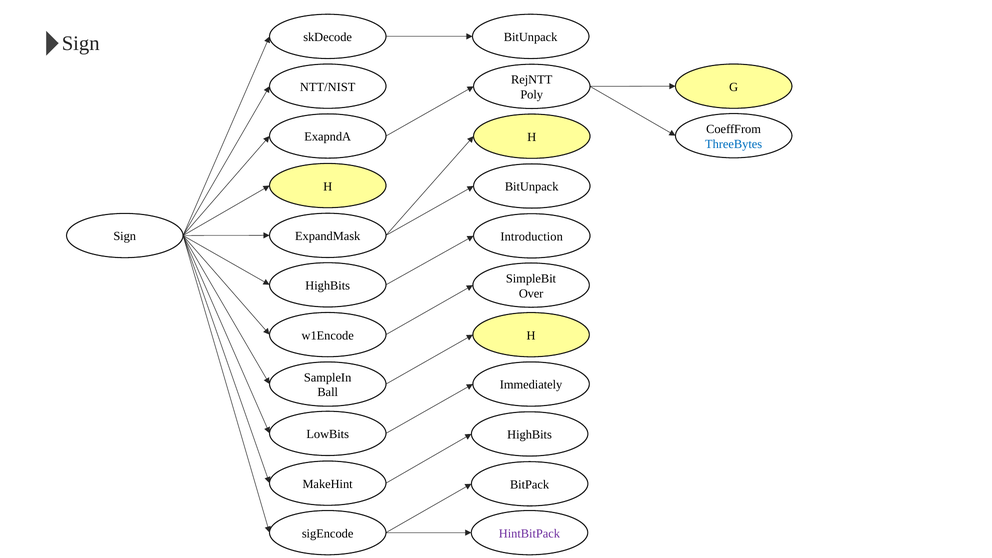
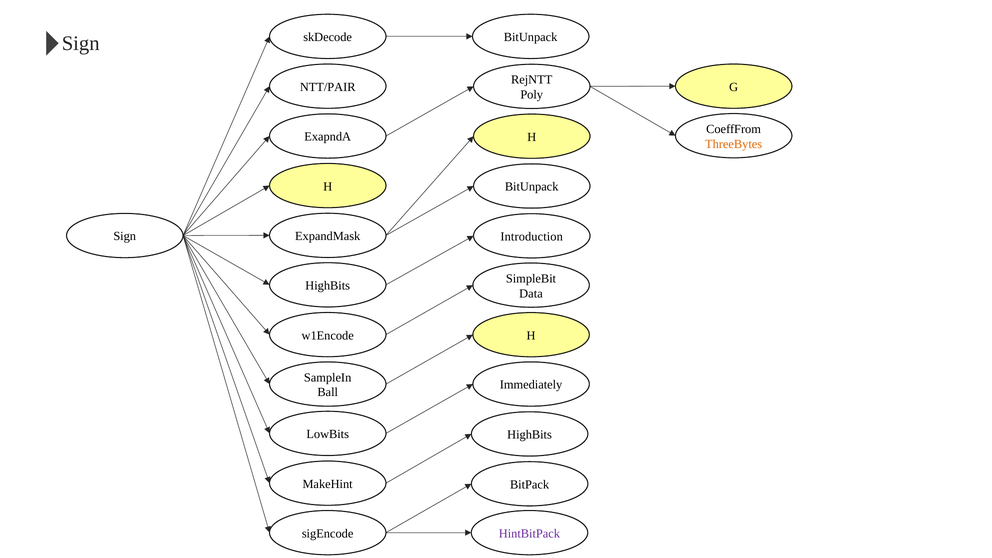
NTT/NIST: NTT/NIST -> NTT/PAIR
ThreeBytes colour: blue -> orange
Over: Over -> Data
